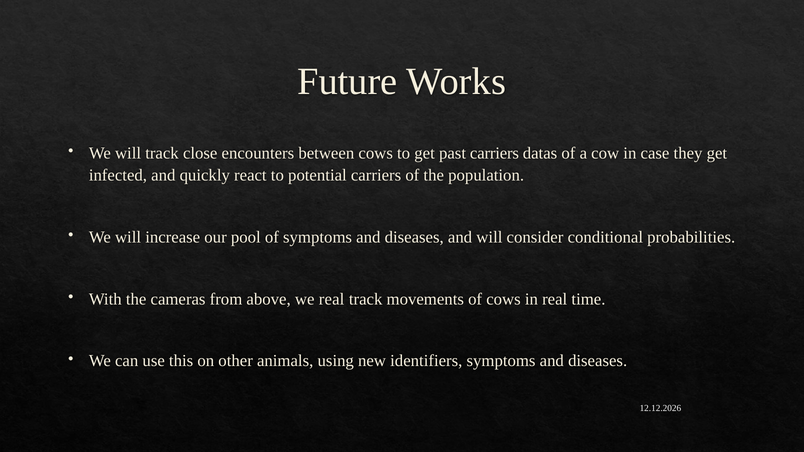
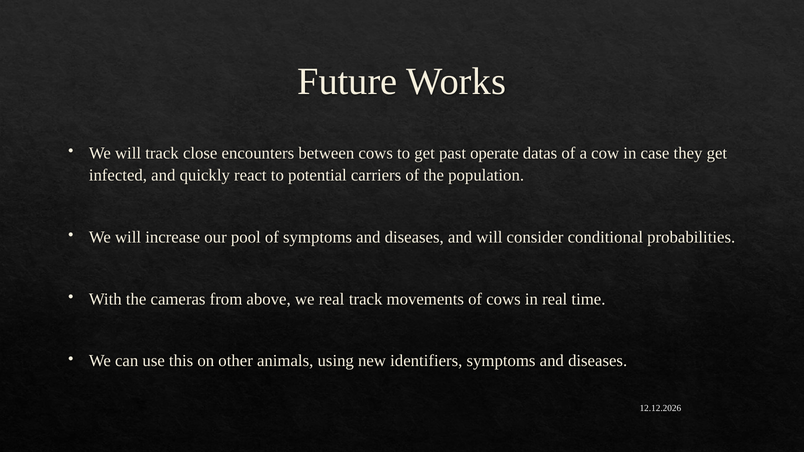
past carriers: carriers -> operate
